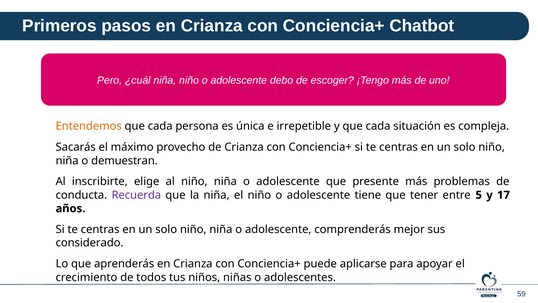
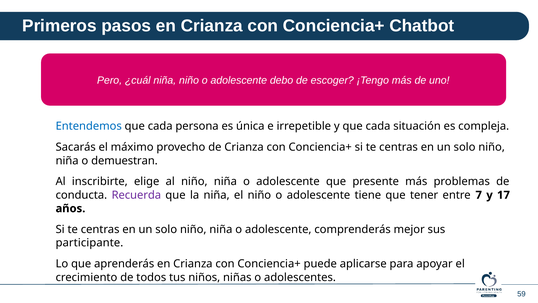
Entendemos colour: orange -> blue
5: 5 -> 7
considerado: considerado -> participante
